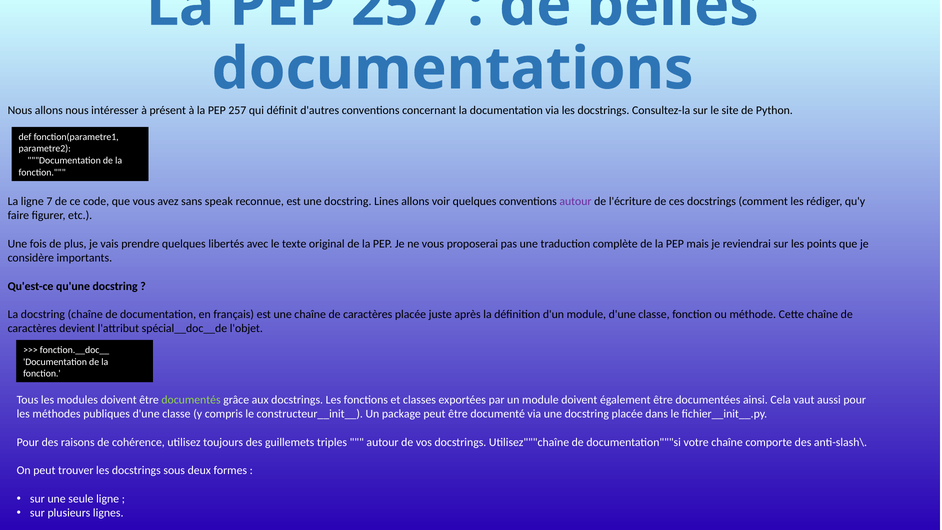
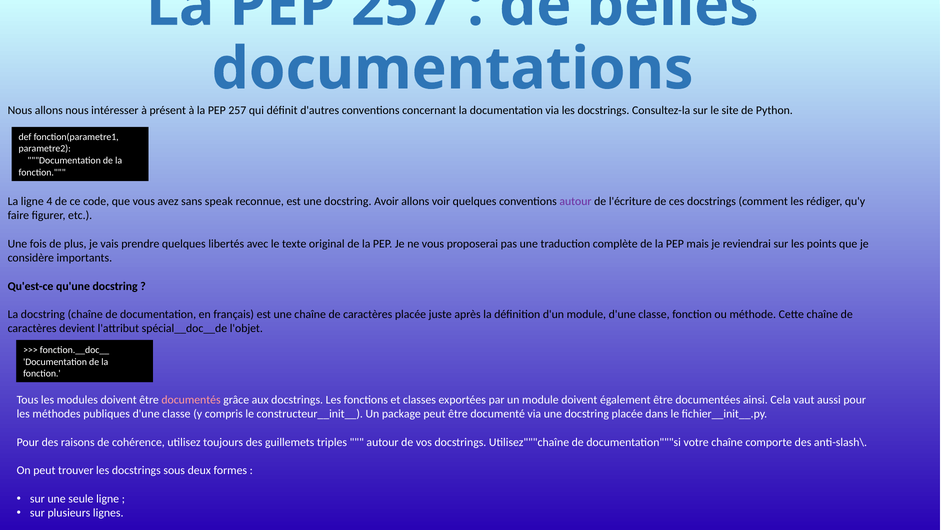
7: 7 -> 4
Lines: Lines -> Avoir
documentés colour: light green -> pink
